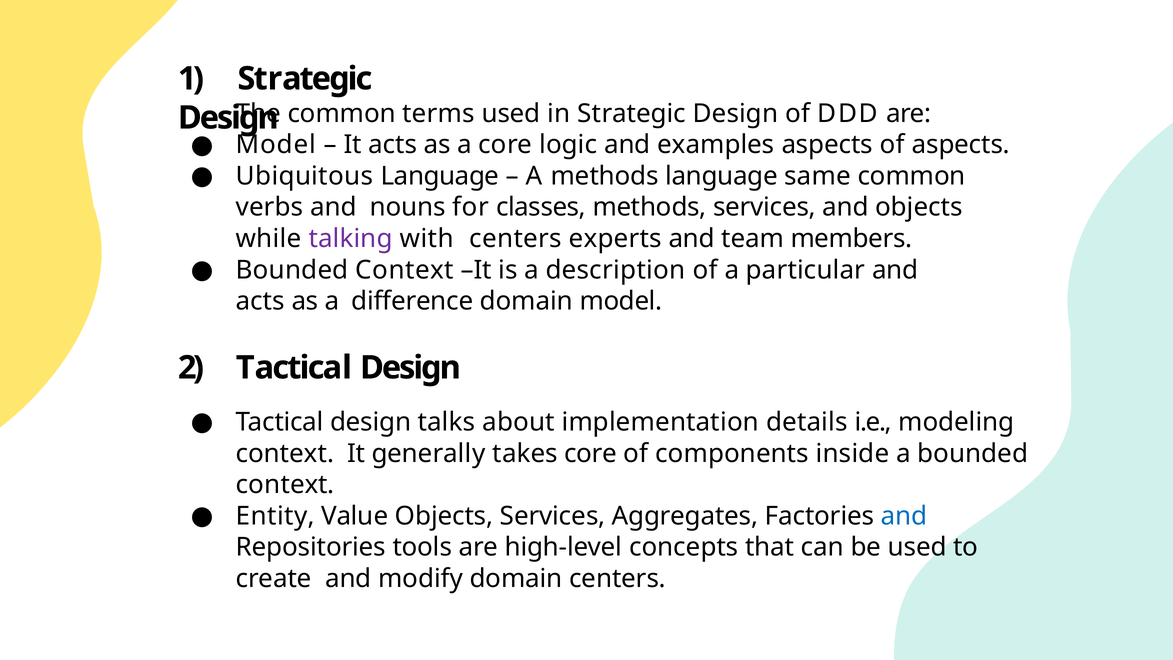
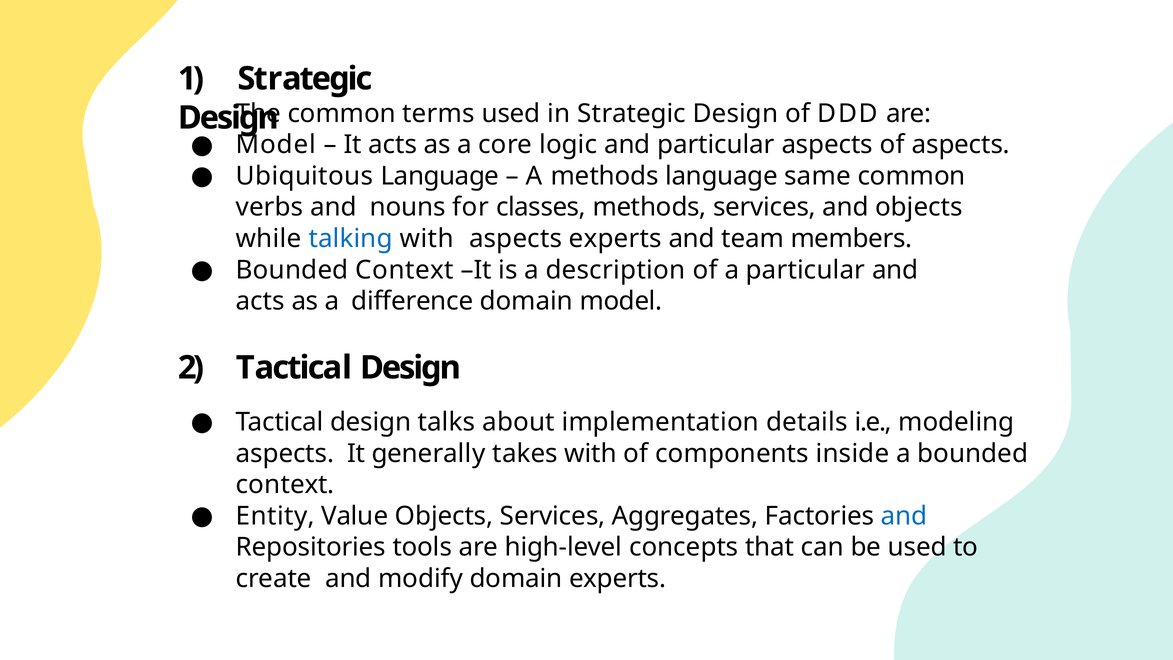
and examples: examples -> particular
talking colour: purple -> blue
with centers: centers -> aspects
context at (285, 453): context -> aspects
takes core: core -> with
domain centers: centers -> experts
